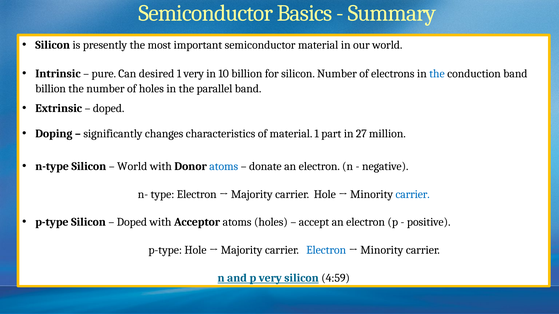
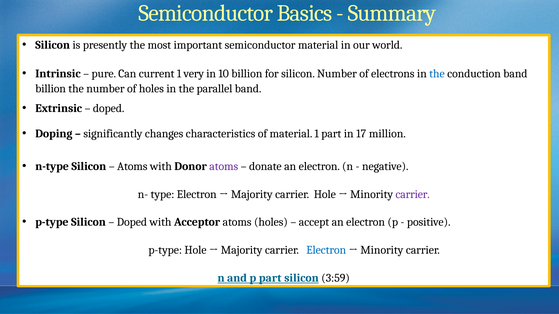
desired: desired -> current
27: 27 -> 17
World at (132, 166): World -> Atoms
atoms at (224, 166) colour: blue -> purple
carrier at (413, 194) colour: blue -> purple
p very: very -> part
4:59: 4:59 -> 3:59
